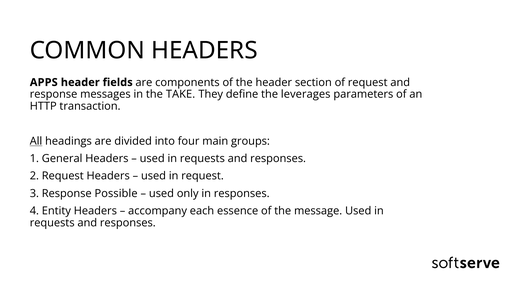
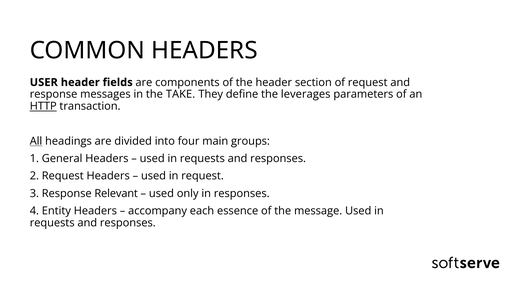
APPS: APPS -> USER
HTTP underline: none -> present
Possible: Possible -> Relevant
